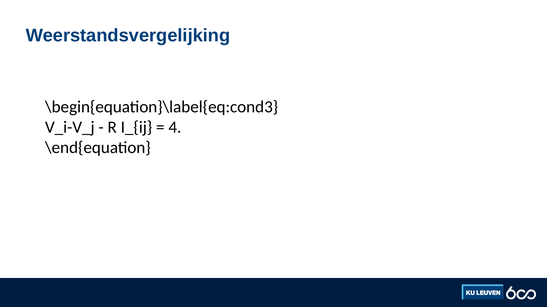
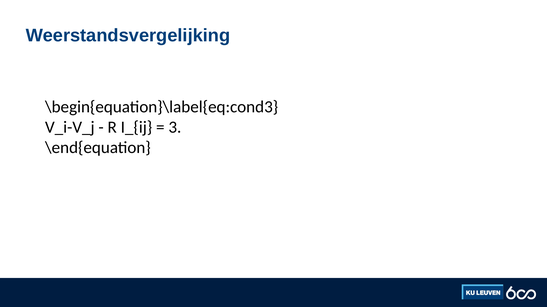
4: 4 -> 3
